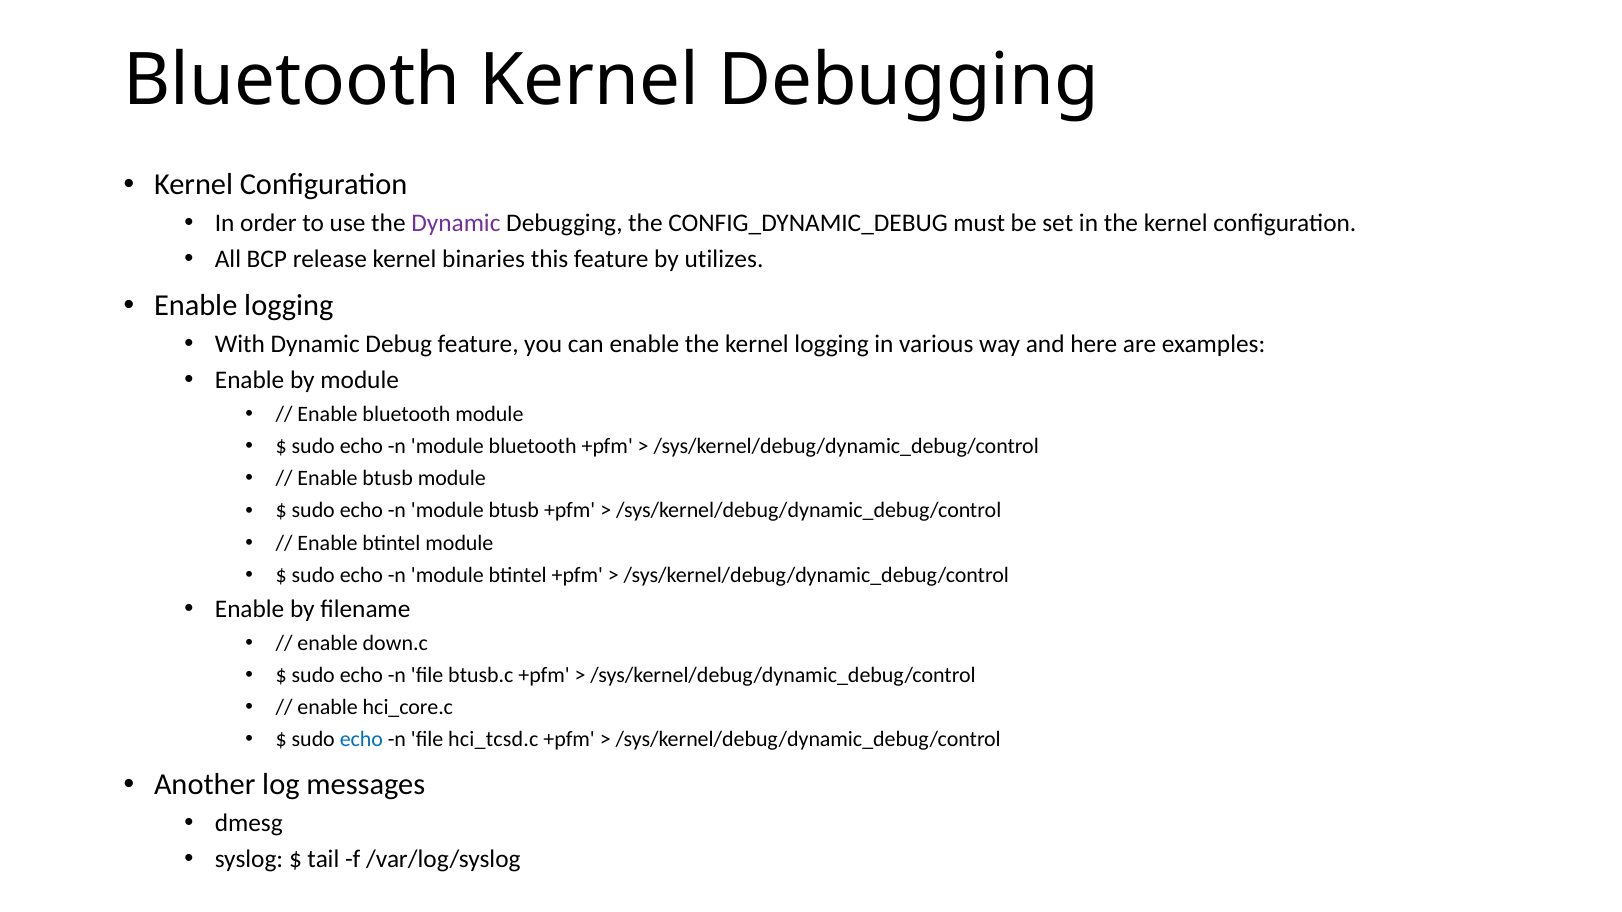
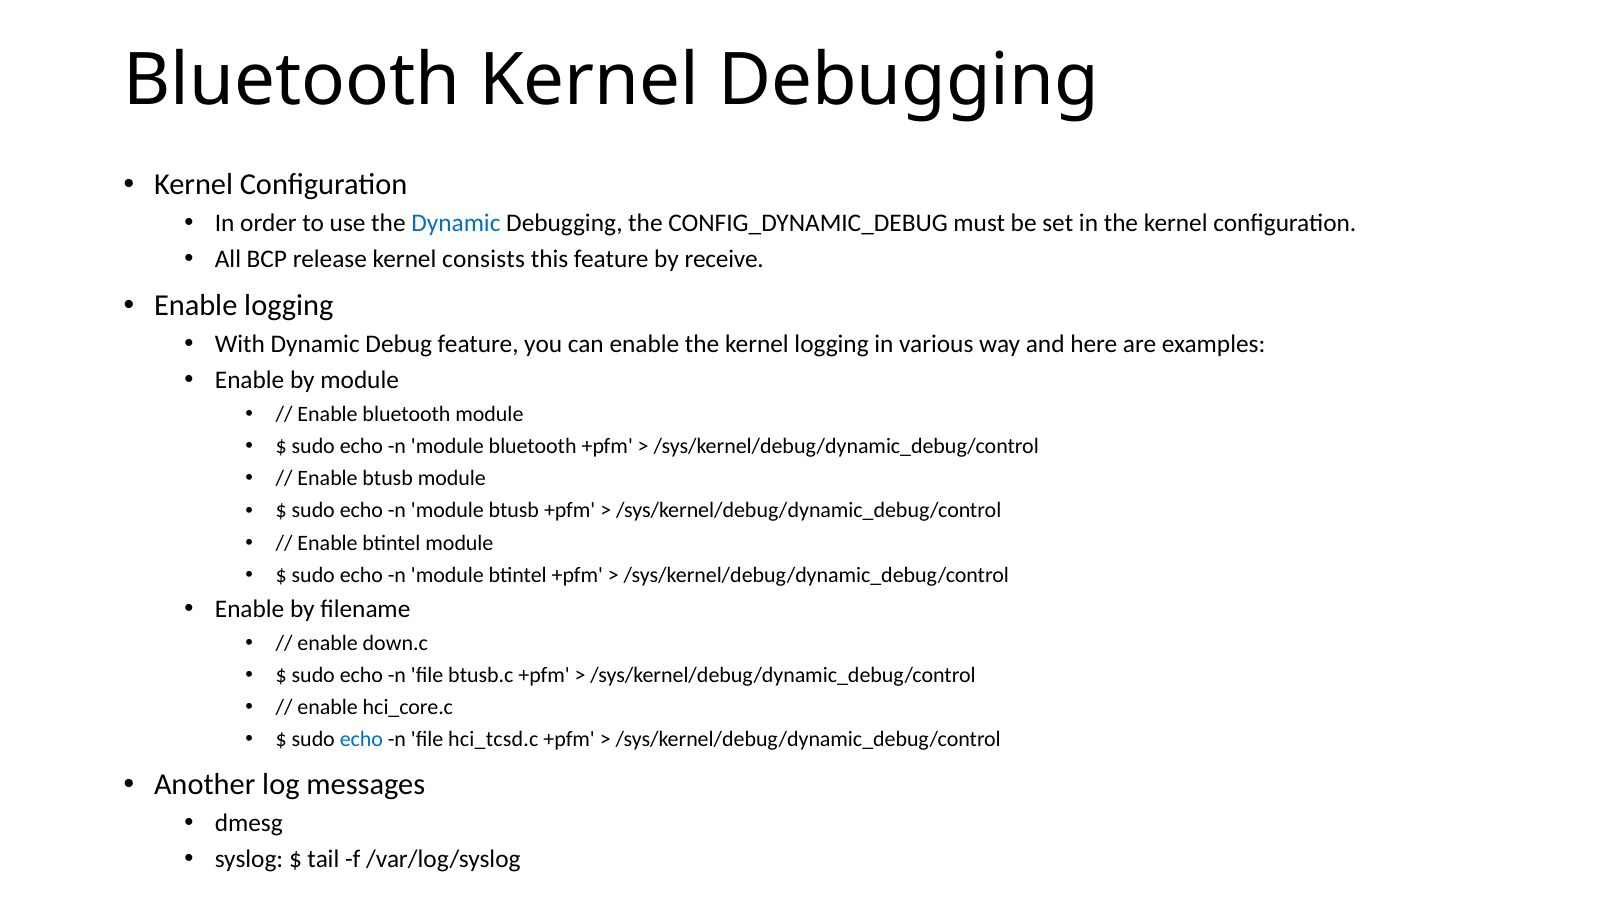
Dynamic at (456, 223) colour: purple -> blue
binaries: binaries -> consists
utilizes: utilizes -> receive
